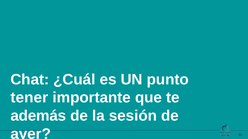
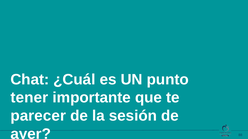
además: además -> parecer
